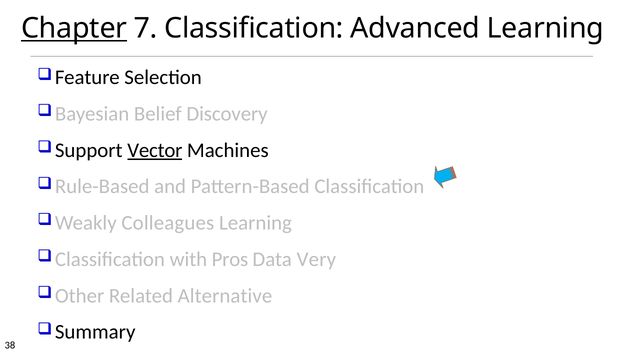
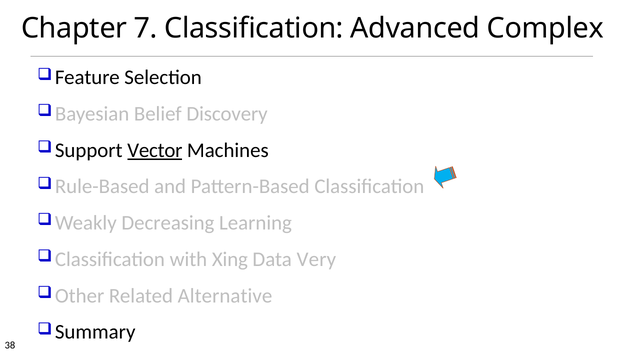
Chapter underline: present -> none
Advanced Learning: Learning -> Complex
Colleagues: Colleagues -> Decreasing
Pros: Pros -> Xing
